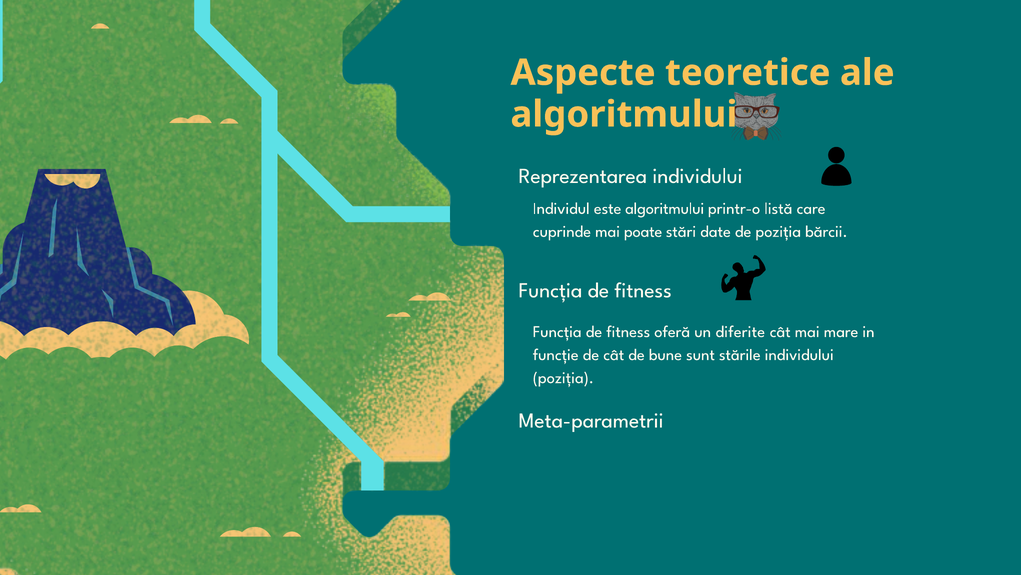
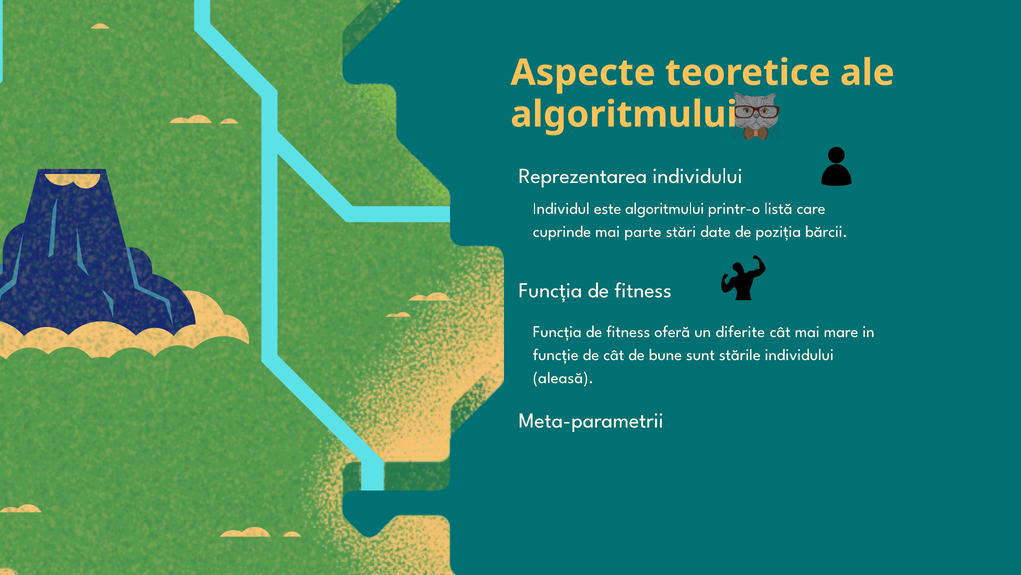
poate: poate -> parte
poziția at (563, 377): poziția -> aleasă
